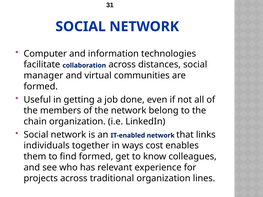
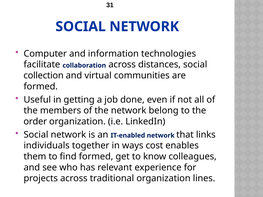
manager: manager -> collection
chain: chain -> order
